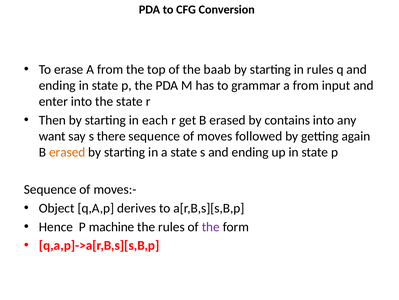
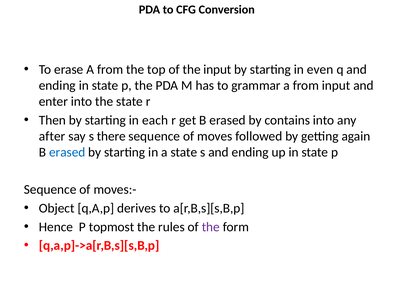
the baab: baab -> input
in rules: rules -> even
want: want -> after
erased at (67, 152) colour: orange -> blue
machine: machine -> topmost
